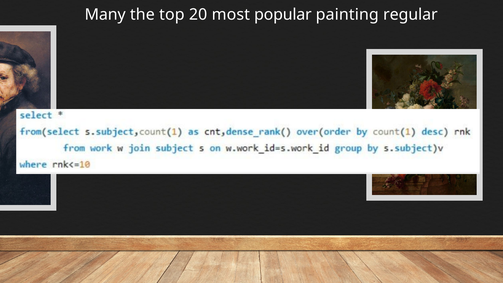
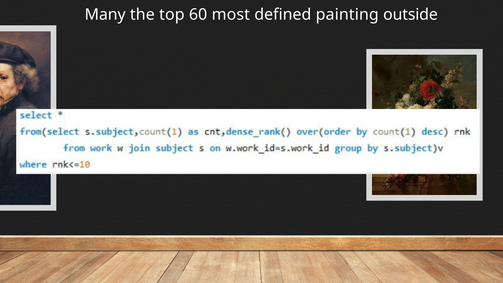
20: 20 -> 60
popular: popular -> defined
regular: regular -> outside
